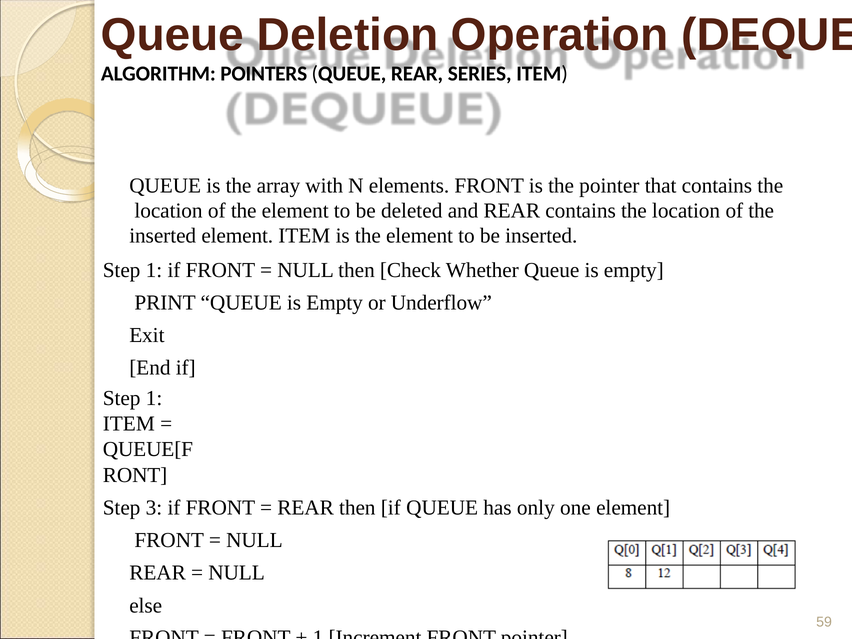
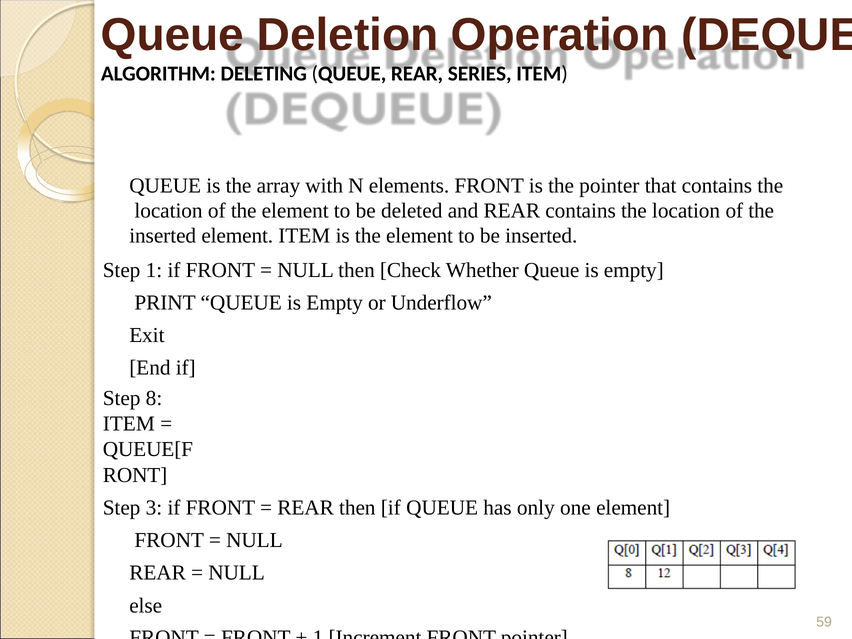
POINTERS: POINTERS -> DELETING
1 at (154, 398): 1 -> 8
